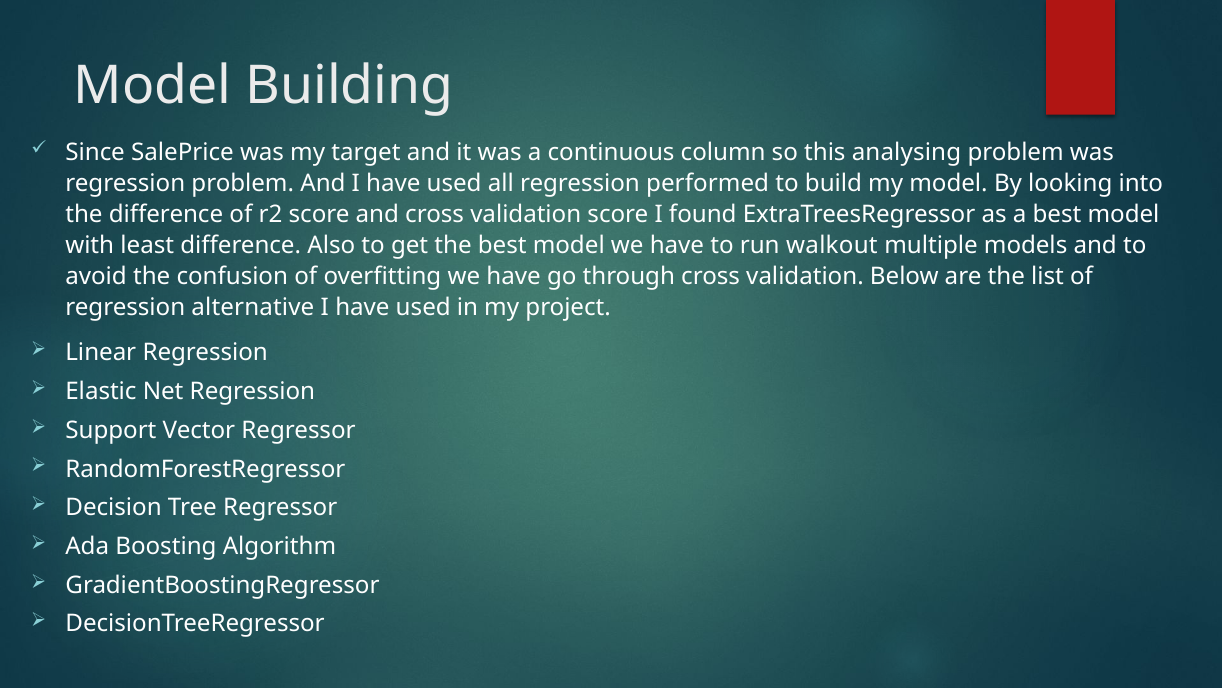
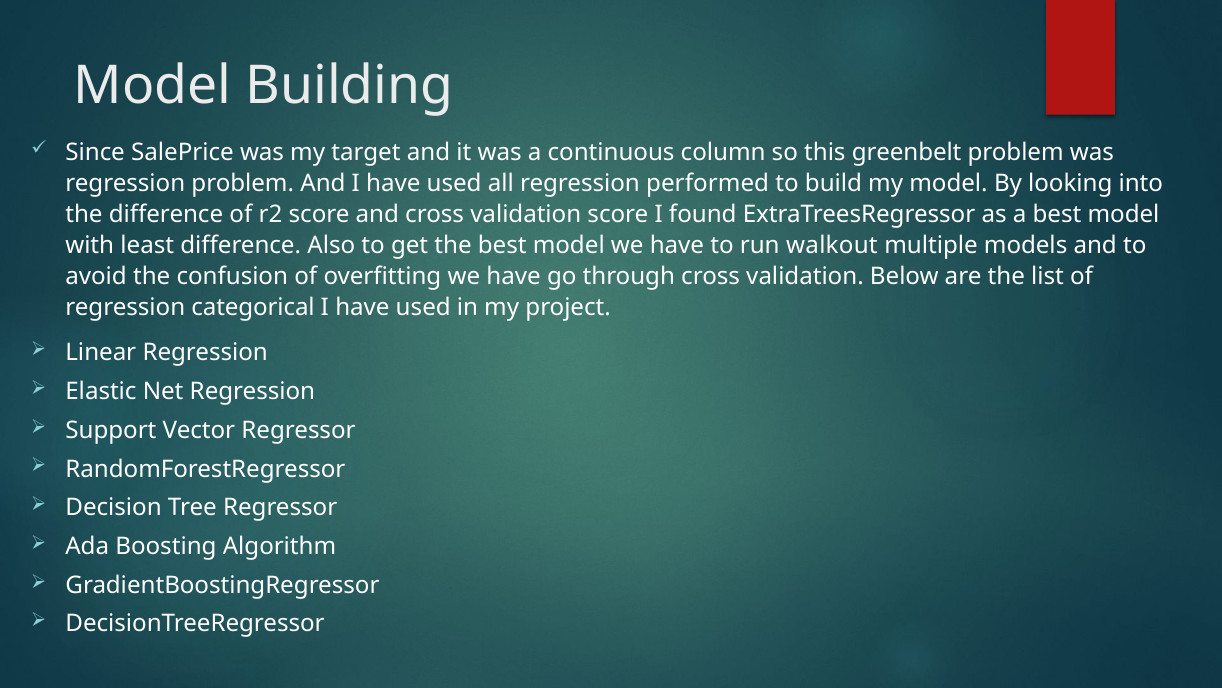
analysing: analysing -> greenbelt
alternative: alternative -> categorical
